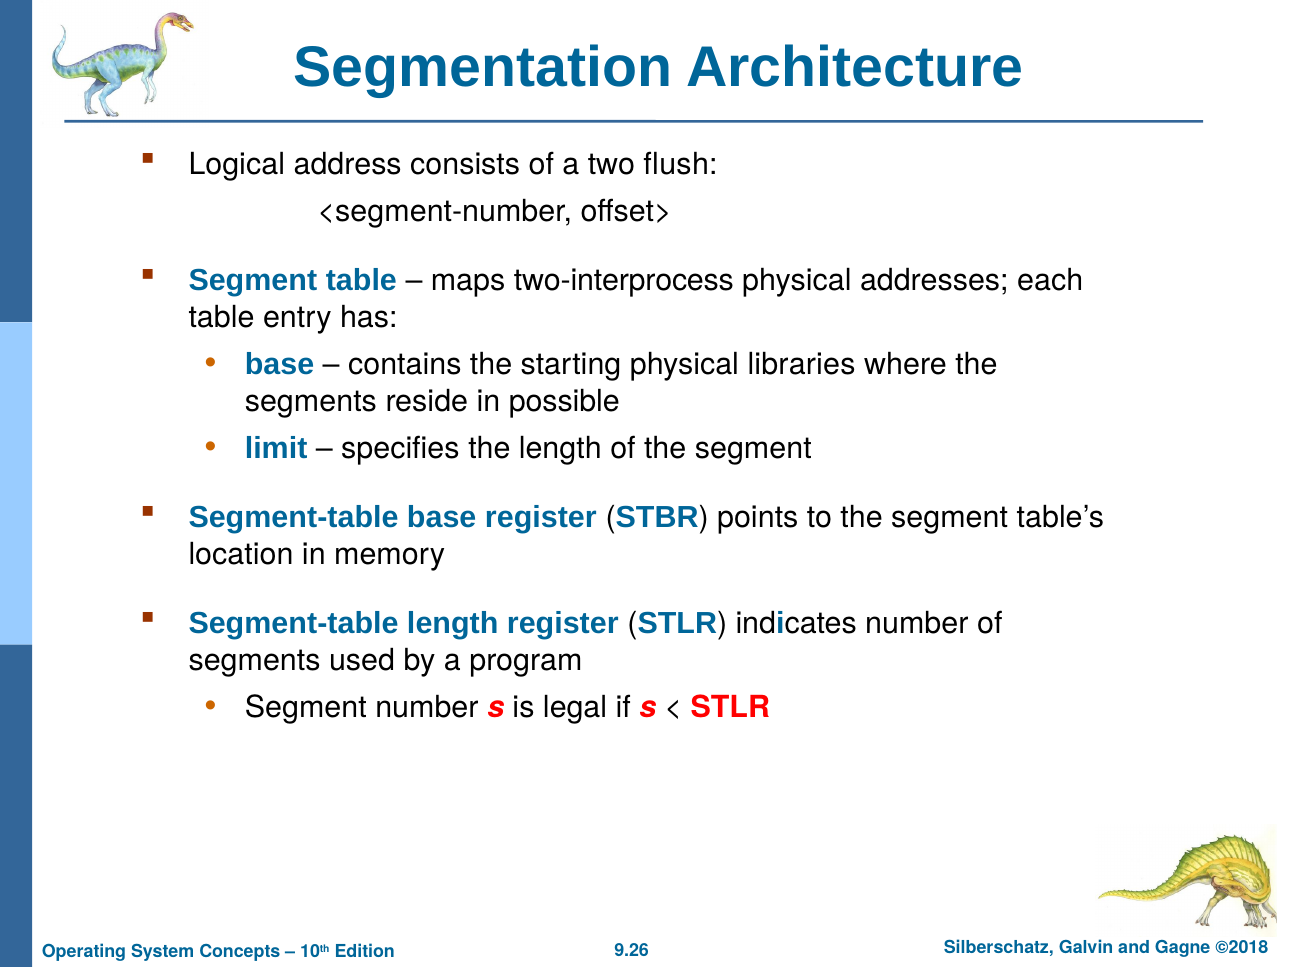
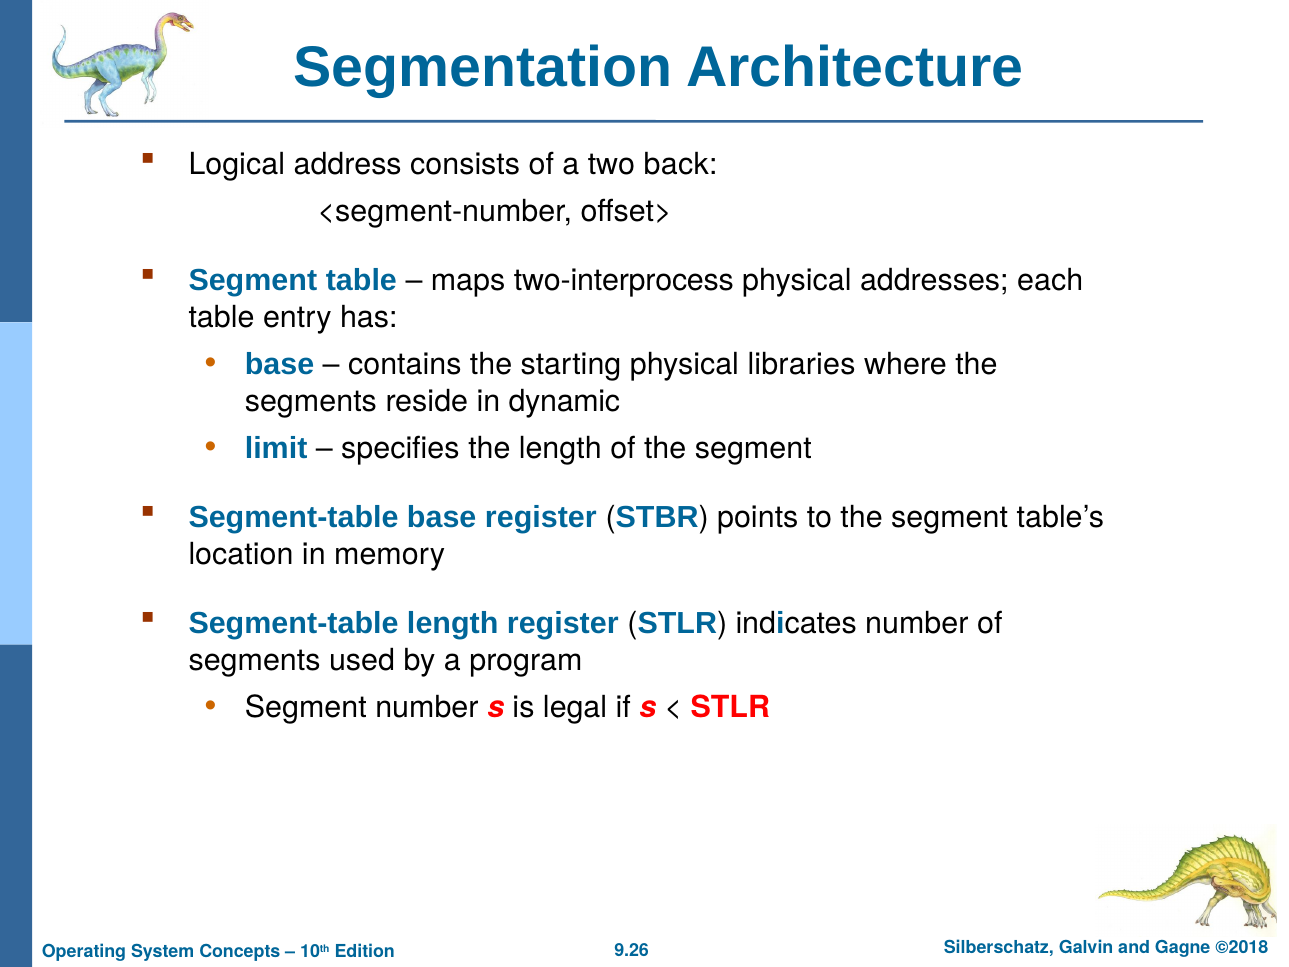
flush: flush -> back
possible: possible -> dynamic
